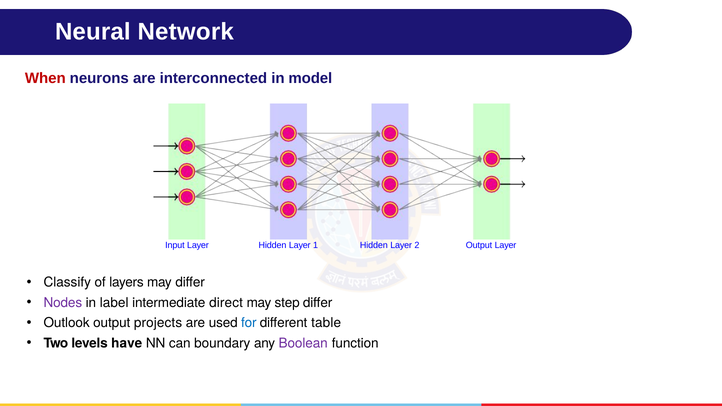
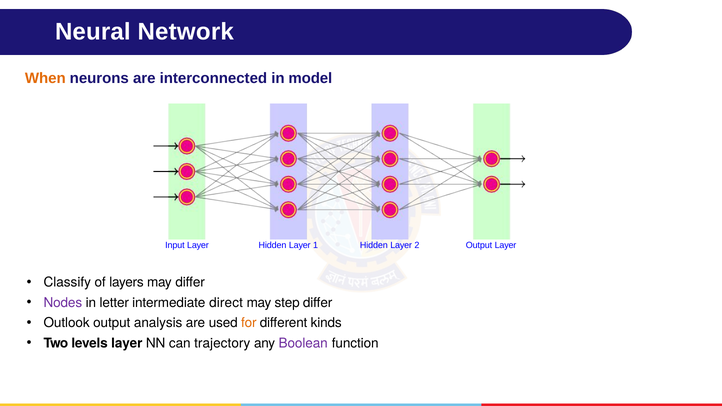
When colour: red -> orange
label: label -> letter
projects: projects -> analysis
for colour: blue -> orange
table: table -> kinds
levels have: have -> layer
boundary: boundary -> trajectory
